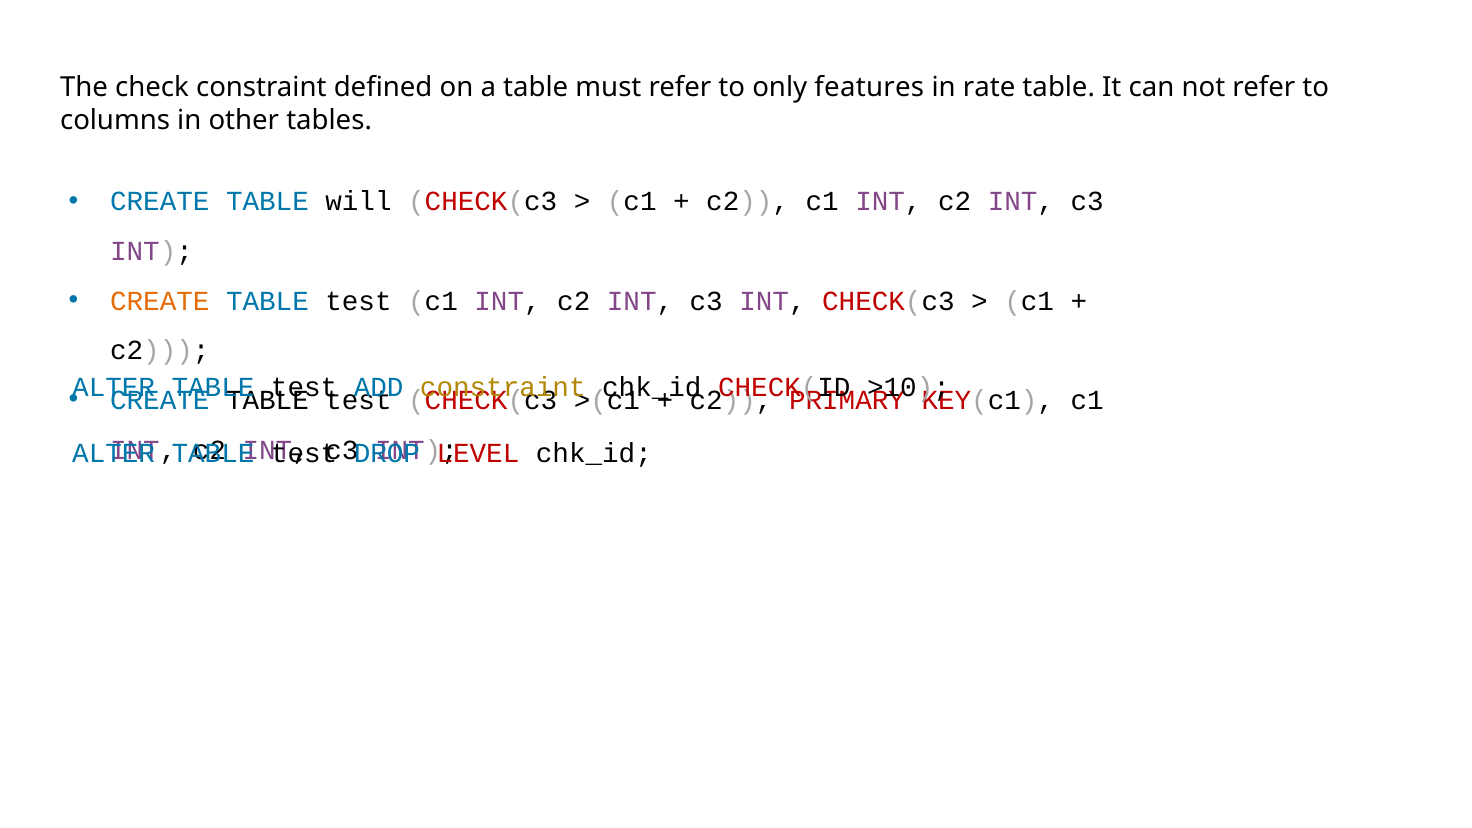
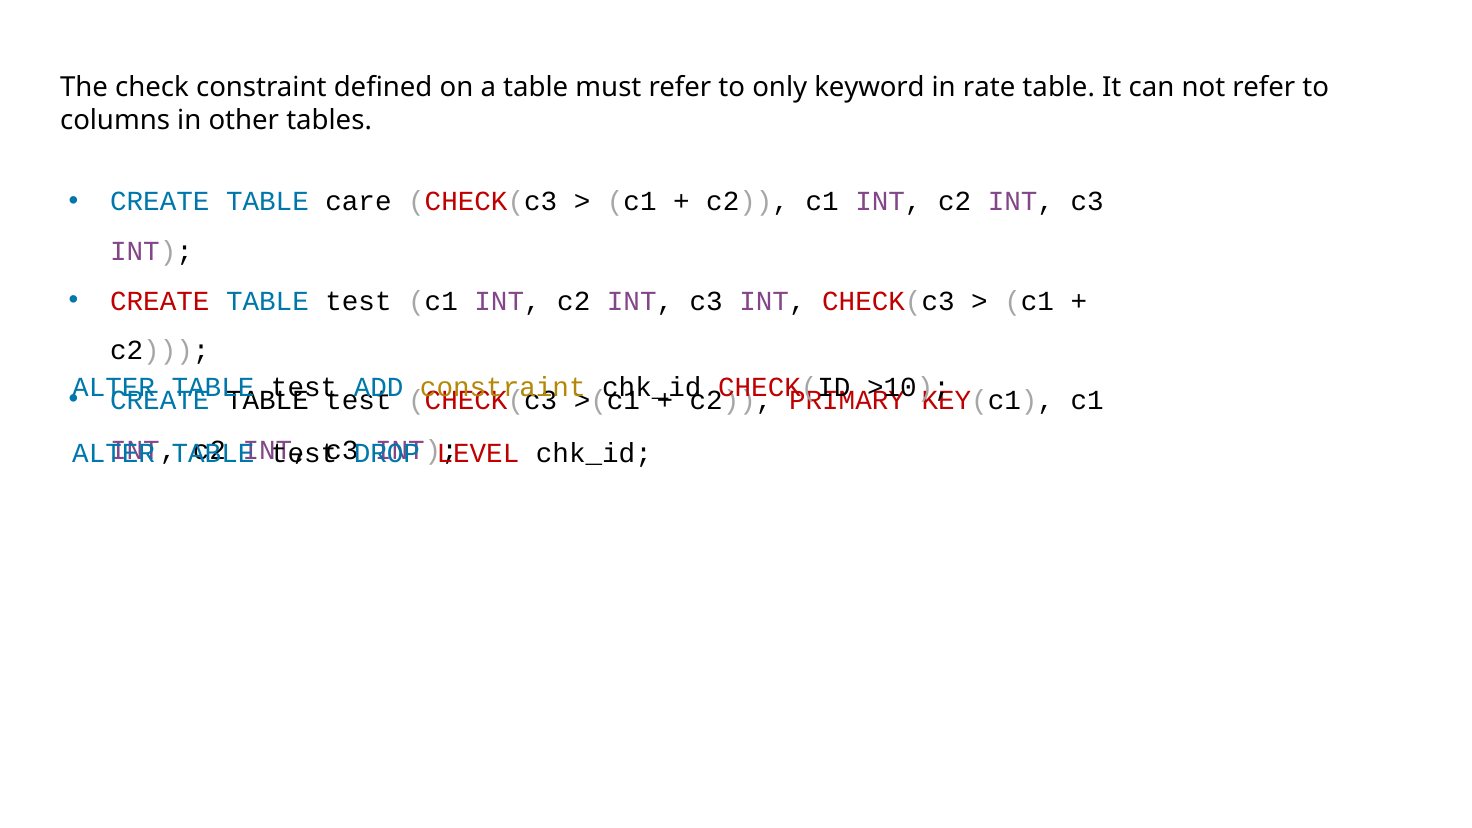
features: features -> keyword
will: will -> care
CREATE at (160, 301) colour: orange -> red
